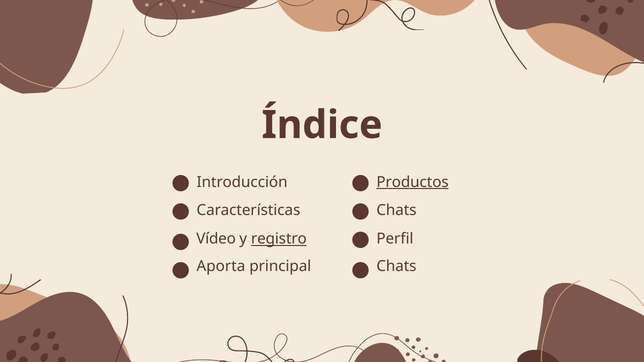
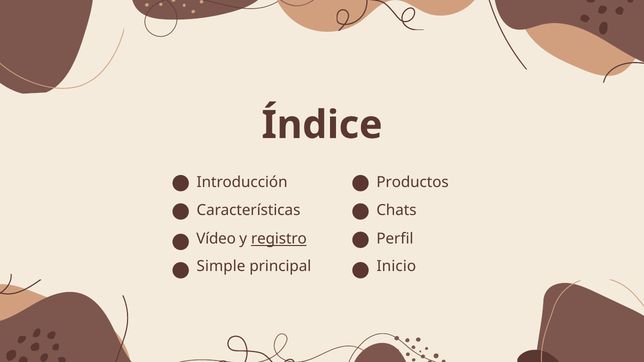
Productos underline: present -> none
Aporta: Aporta -> Simple
principal Chats: Chats -> Inicio
